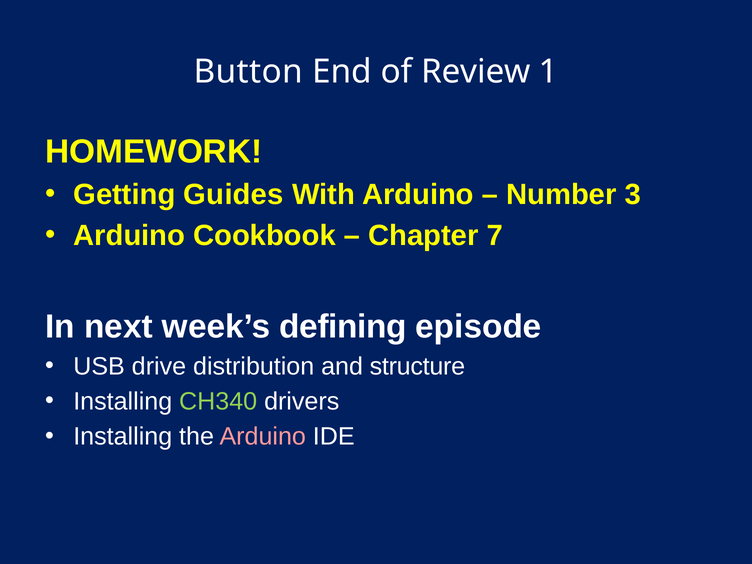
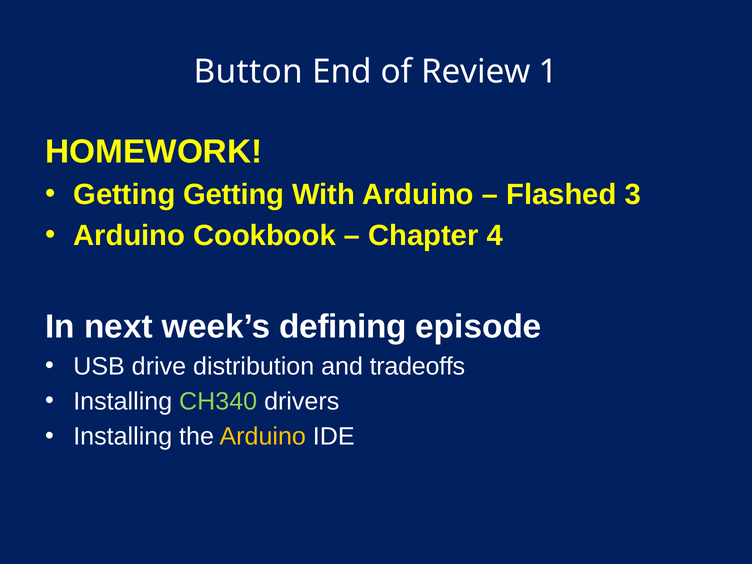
Getting Guides: Guides -> Getting
Number: Number -> Flashed
7: 7 -> 4
structure: structure -> tradeoffs
Arduino at (263, 437) colour: pink -> yellow
